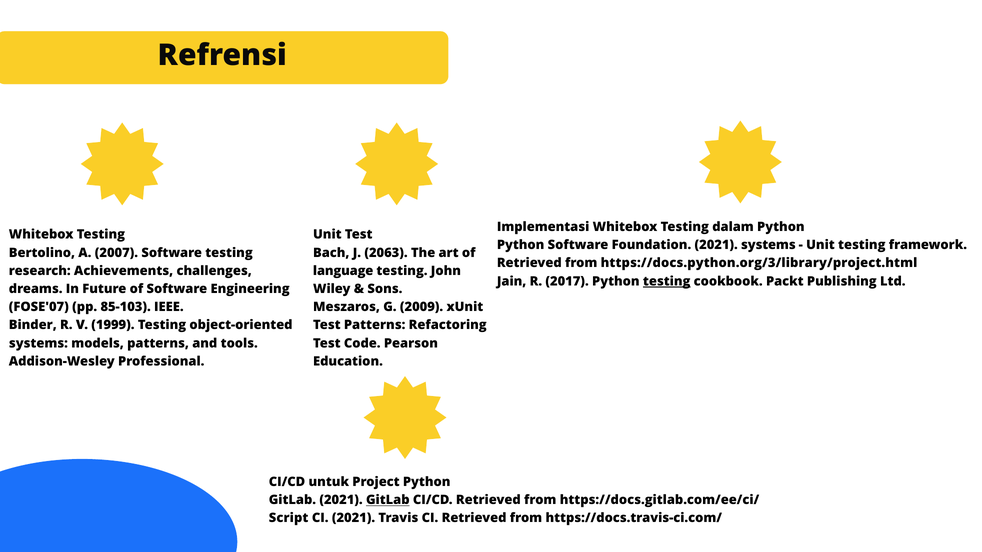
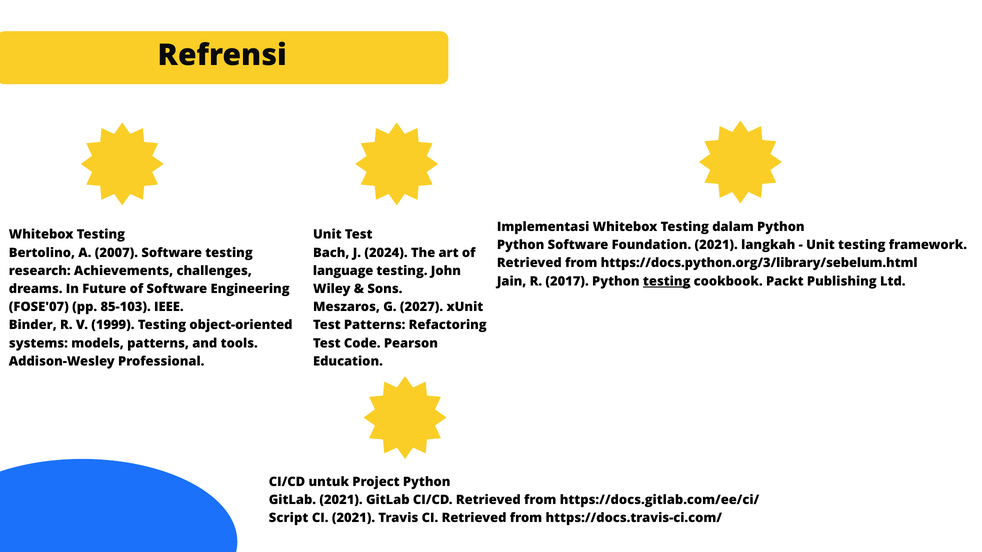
2021 systems: systems -> langkah
2063: 2063 -> 2024
https://docs.python.org/3/library/project.html: https://docs.python.org/3/library/project.html -> https://docs.python.org/3/library/sebelum.html
2009: 2009 -> 2027
GitLab at (388, 500) underline: present -> none
